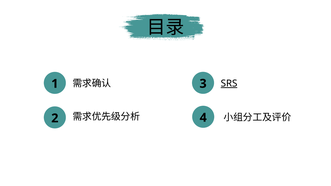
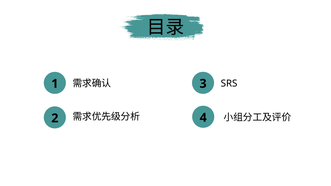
SRS underline: present -> none
